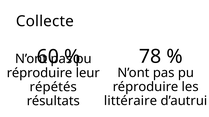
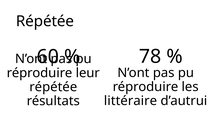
Collecte at (45, 21): Collecte -> Répétée
répétés at (53, 87): répétés -> répétée
